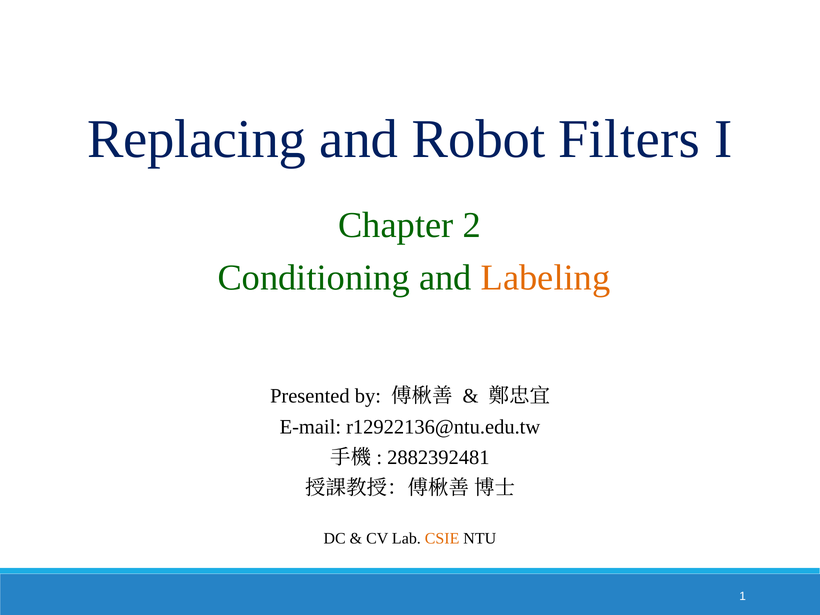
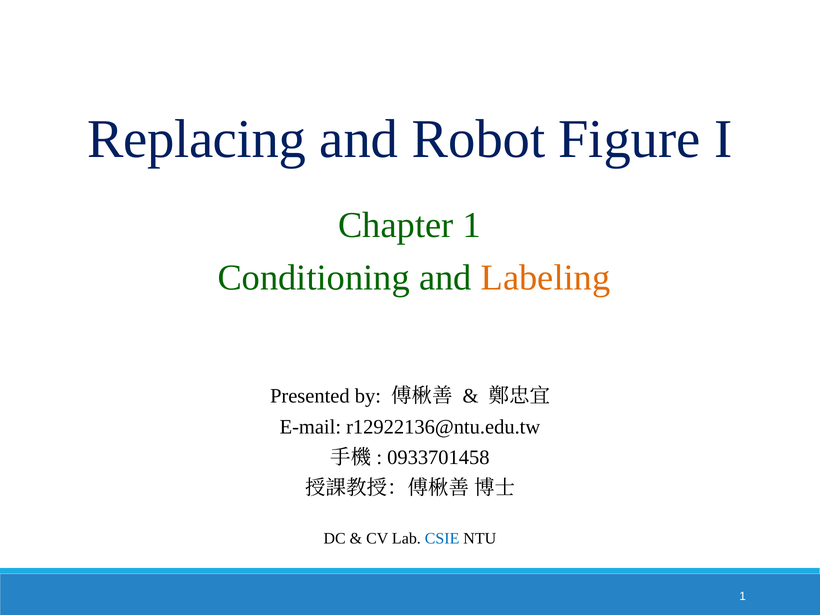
Filters: Filters -> Figure
Chapter 2: 2 -> 1
2882392481: 2882392481 -> 0933701458
CSIE colour: orange -> blue
